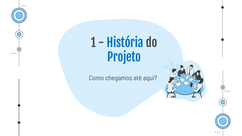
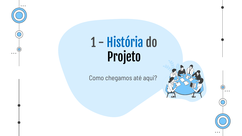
Projeto colour: blue -> black
